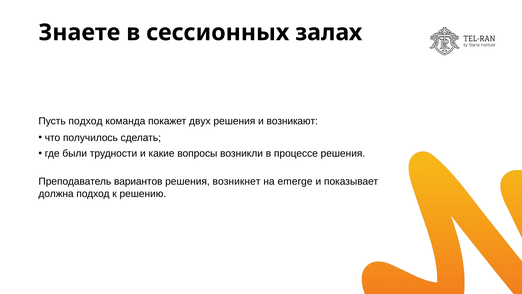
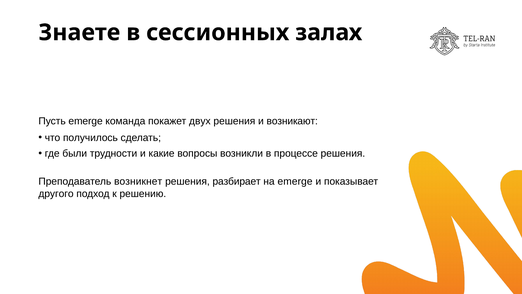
Пусть подход: подход -> emerge
вариантов: вариантов -> возникнет
возникнет: возникнет -> разбирает
должна: должна -> другого
